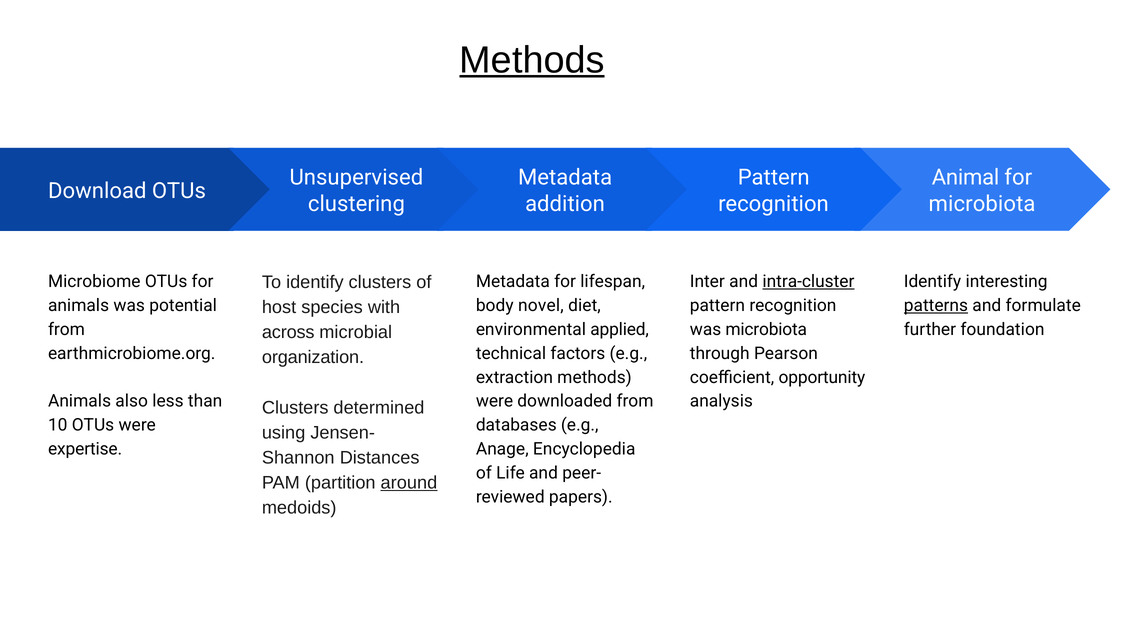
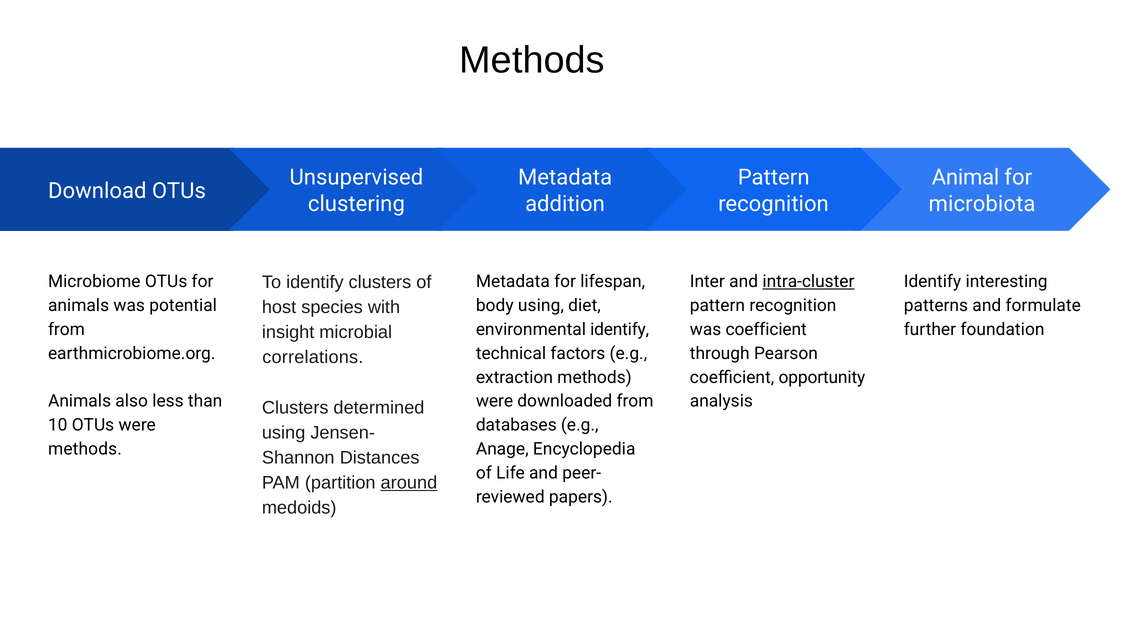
Methods at (532, 60) underline: present -> none
body novel: novel -> using
patterns underline: present -> none
environmental applied: applied -> identify
was microbiota: microbiota -> coefficient
across: across -> insight
organization: organization -> correlations
expertise at (85, 449): expertise -> methods
